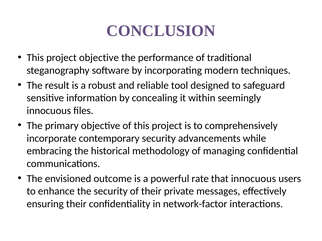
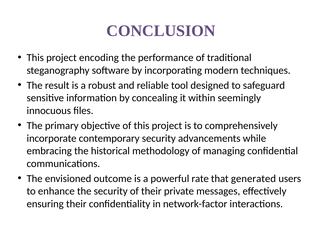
project objective: objective -> encoding
that innocuous: innocuous -> generated
